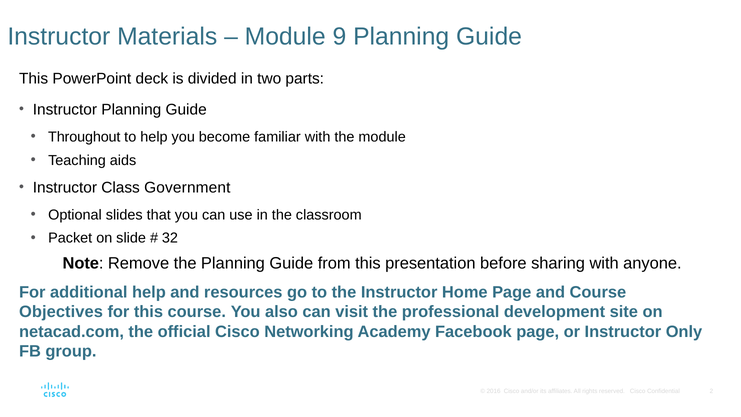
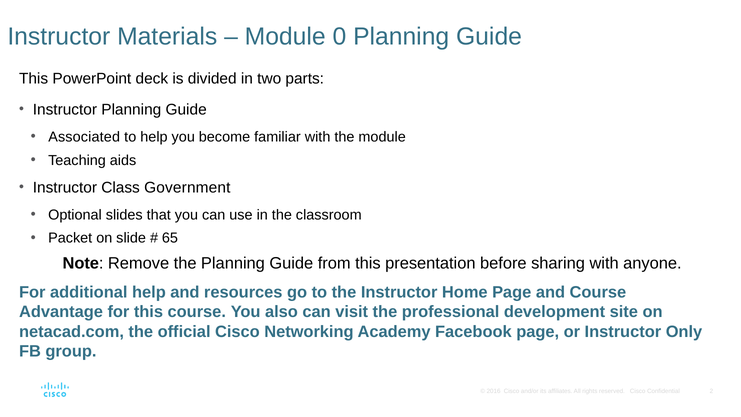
9: 9 -> 0
Throughout: Throughout -> Associated
32: 32 -> 65
Objectives: Objectives -> Advantage
